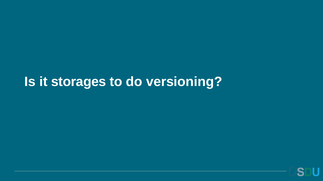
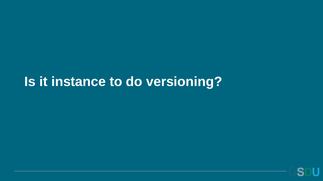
storages: storages -> instance
